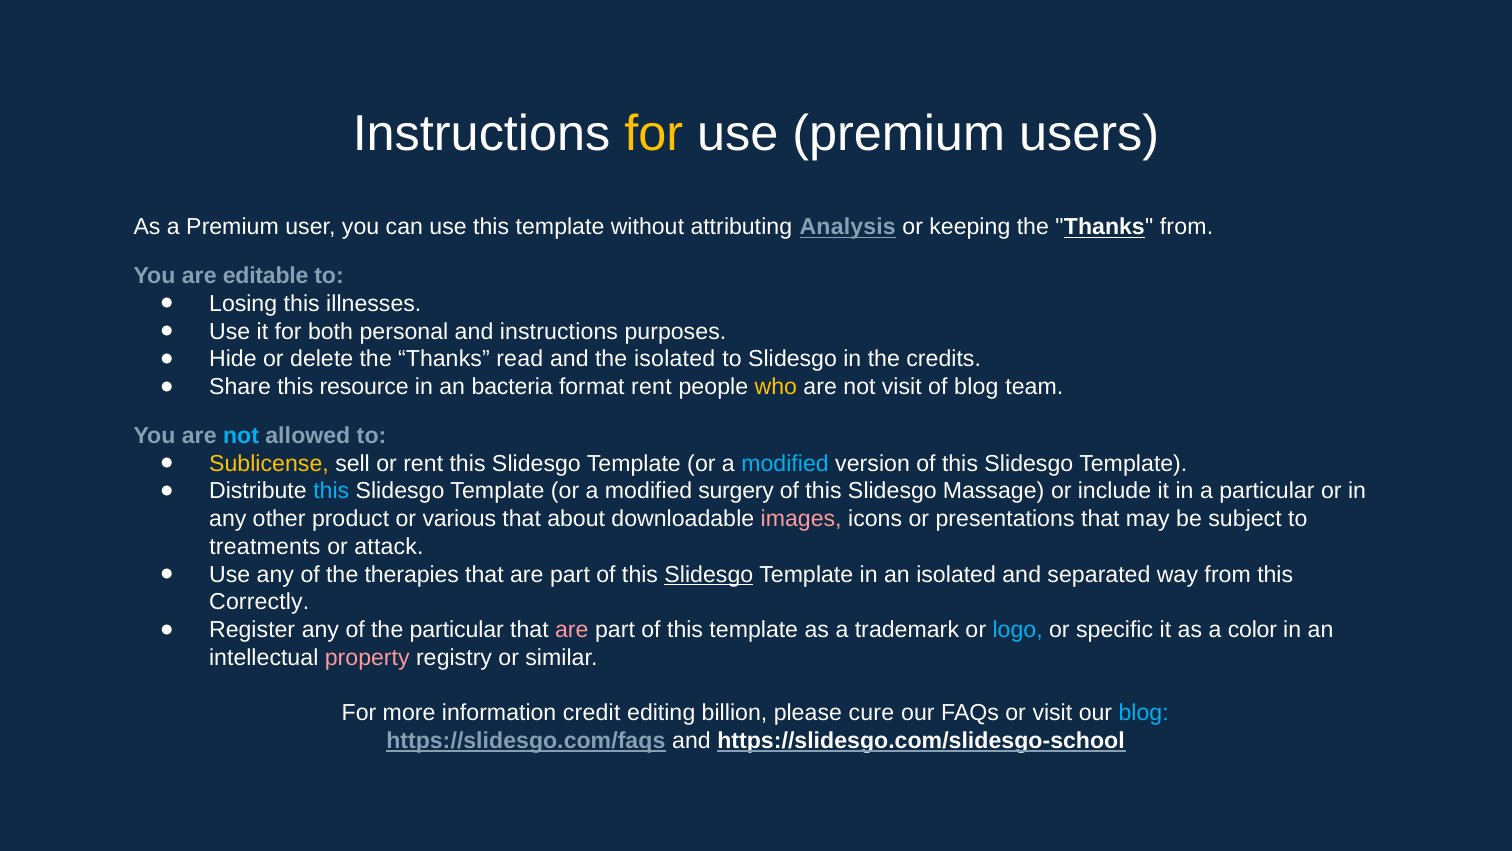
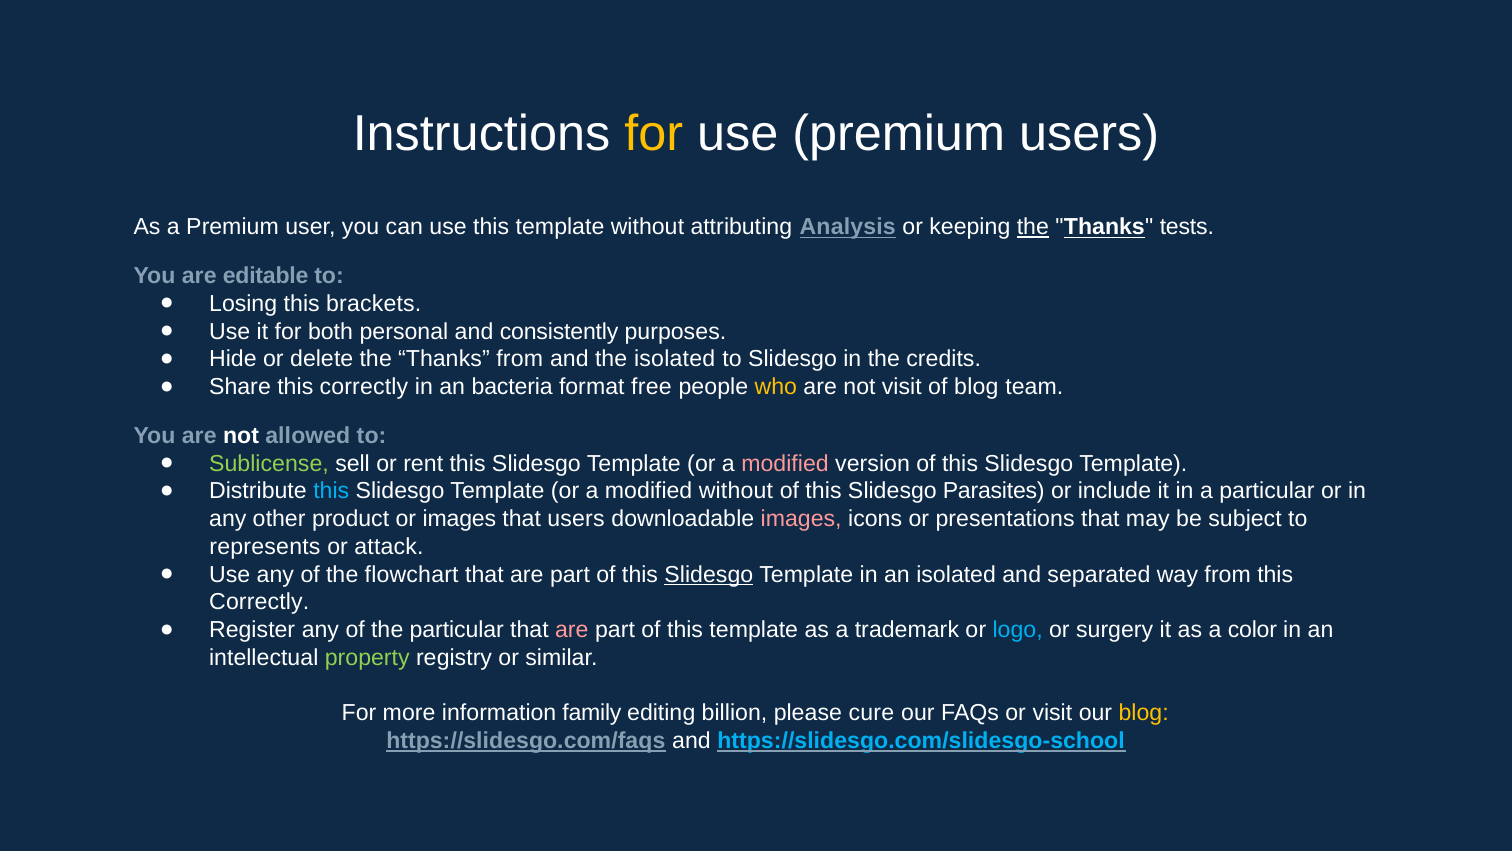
the at (1033, 227) underline: none -> present
Thanks from: from -> tests
illnesses: illnesses -> brackets
and instructions: instructions -> consistently
Thanks read: read -> from
Share this resource: resource -> correctly
format rent: rent -> free
not at (241, 435) colour: light blue -> white
Sublicense colour: yellow -> light green
modified at (785, 463) colour: light blue -> pink
modified surgery: surgery -> without
Massage: Massage -> Parasites
or various: various -> images
that about: about -> users
treatments: treatments -> represents
therapies: therapies -> flowchart
specific: specific -> surgery
property colour: pink -> light green
credit: credit -> family
blog at (1144, 713) colour: light blue -> yellow
https://slidesgo.com/slidesgo-school colour: white -> light blue
